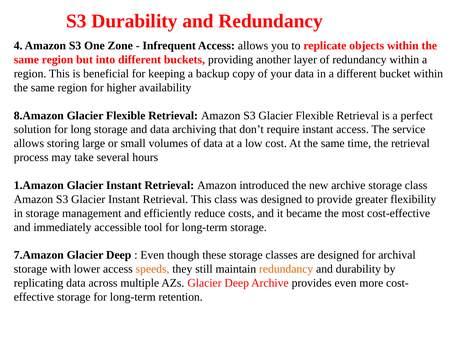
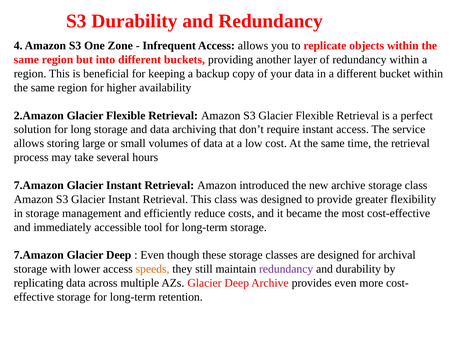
8.Amazon: 8.Amazon -> 2.Amazon
1.Amazon at (39, 185): 1.Amazon -> 7.Amazon
redundancy at (286, 269) colour: orange -> purple
